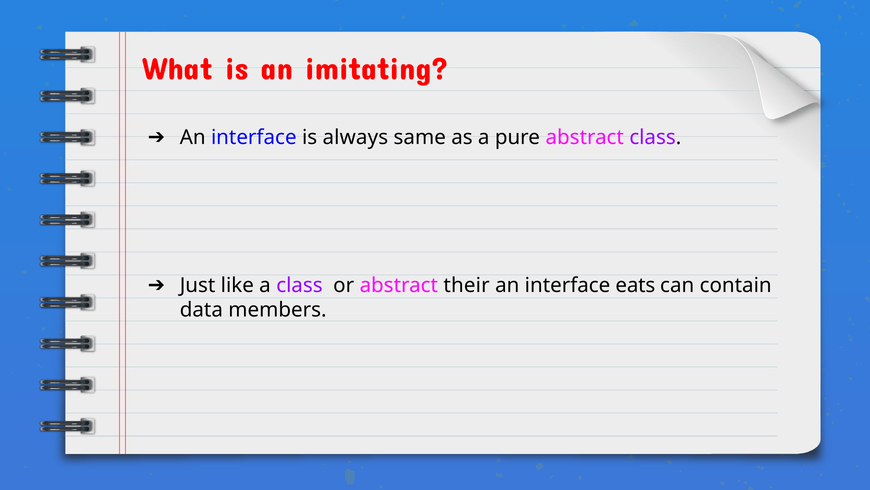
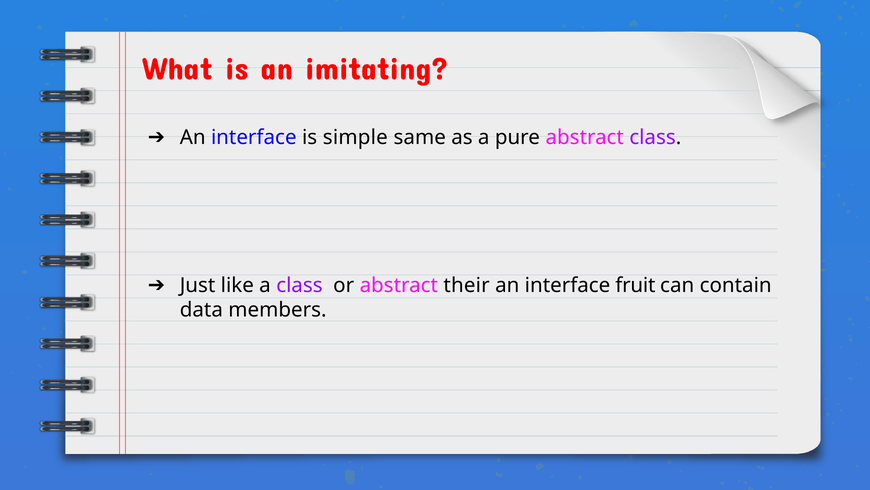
always: always -> simple
eats: eats -> fruit
